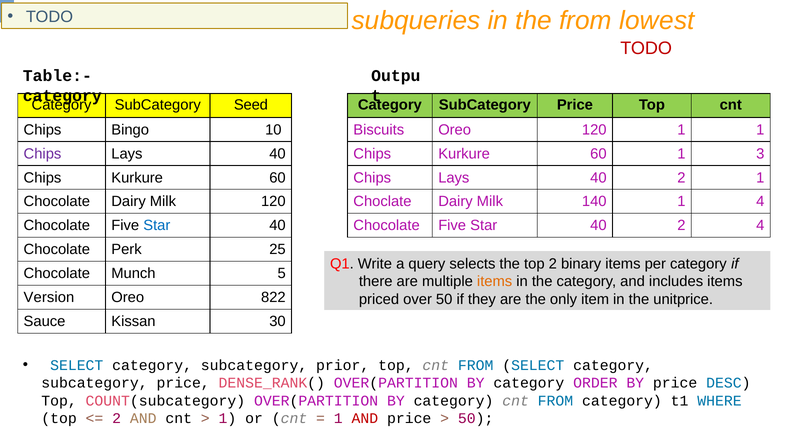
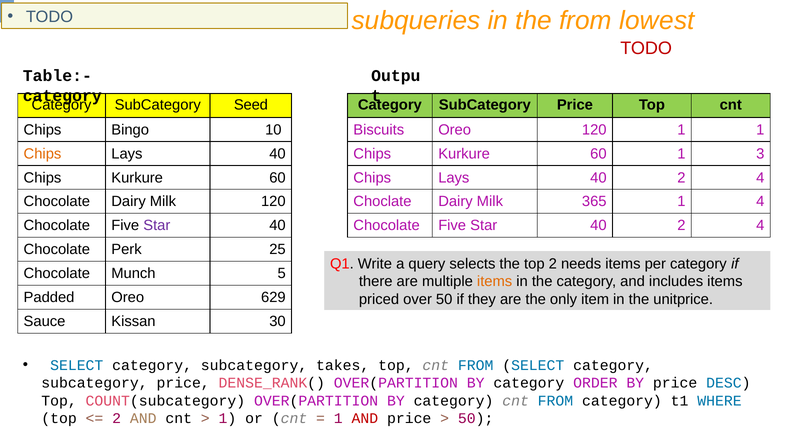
Chips at (42, 154) colour: purple -> orange
Lays 40 2 1: 1 -> 4
140: 140 -> 365
Star at (157, 226) colour: blue -> purple
binary: binary -> needs
Version: Version -> Padded
822: 822 -> 629
prior: prior -> takes
